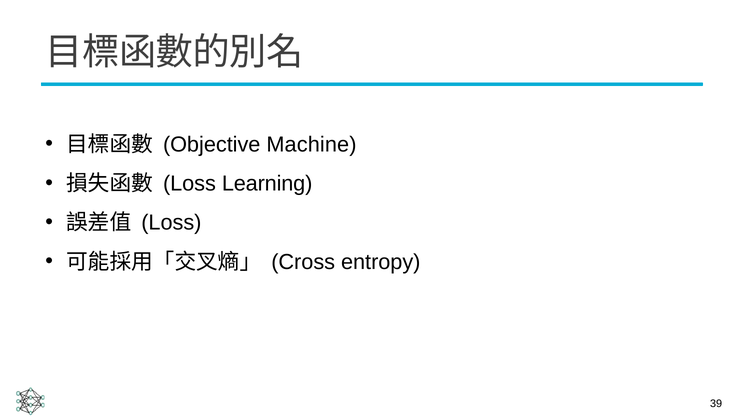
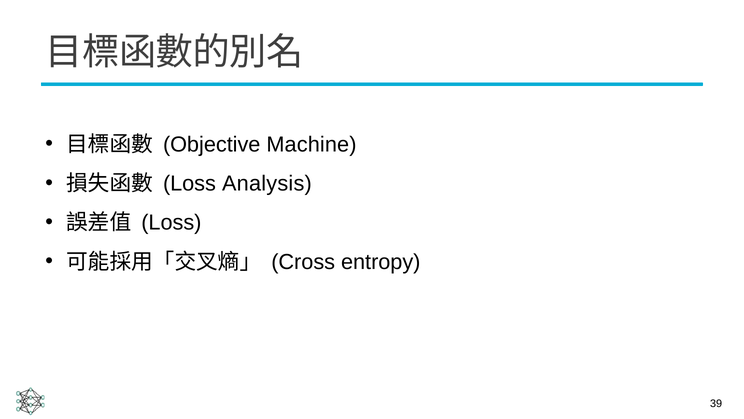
Learning: Learning -> Analysis
